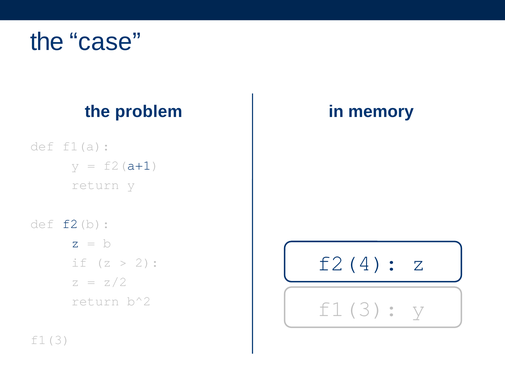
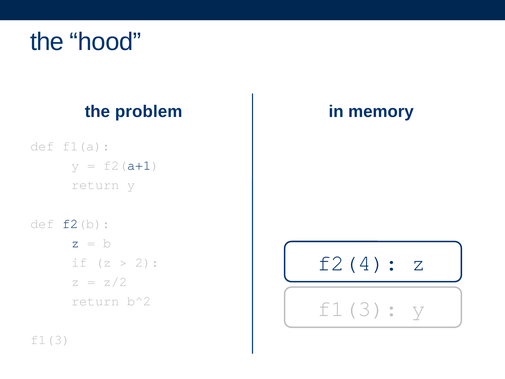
case: case -> hood
